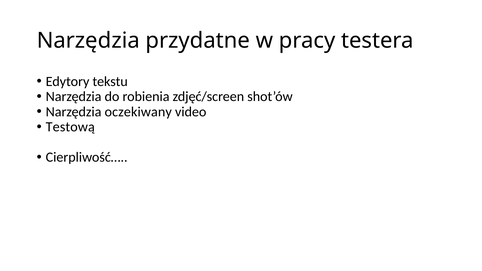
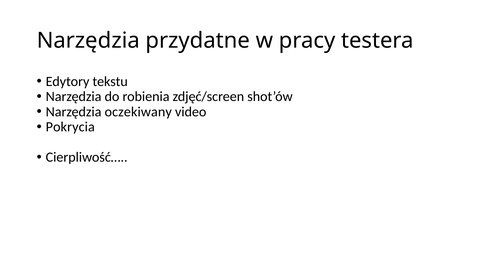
Testową: Testową -> Pokrycia
